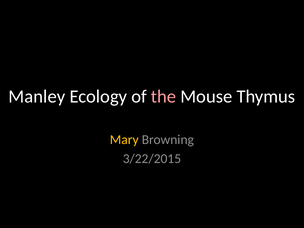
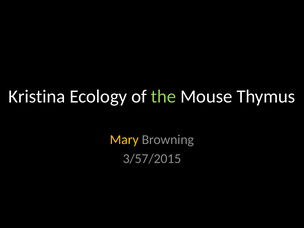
Manley: Manley -> Kristina
the colour: pink -> light green
3/22/2015: 3/22/2015 -> 3/57/2015
